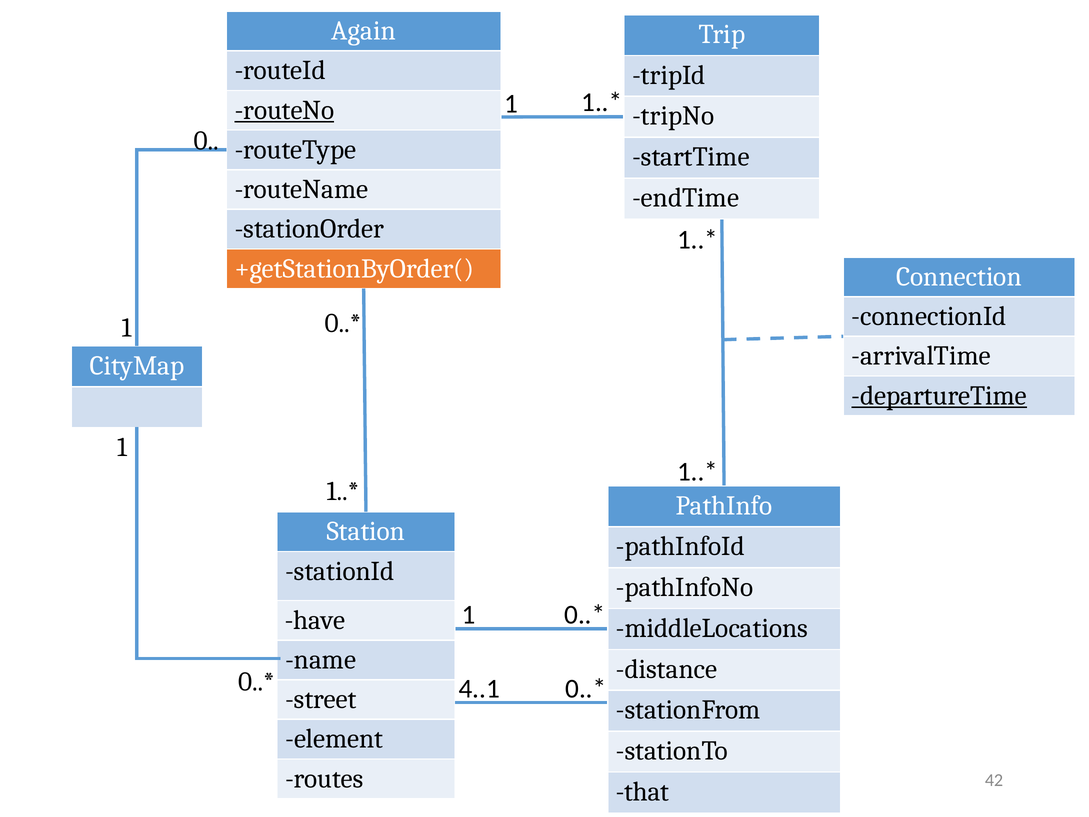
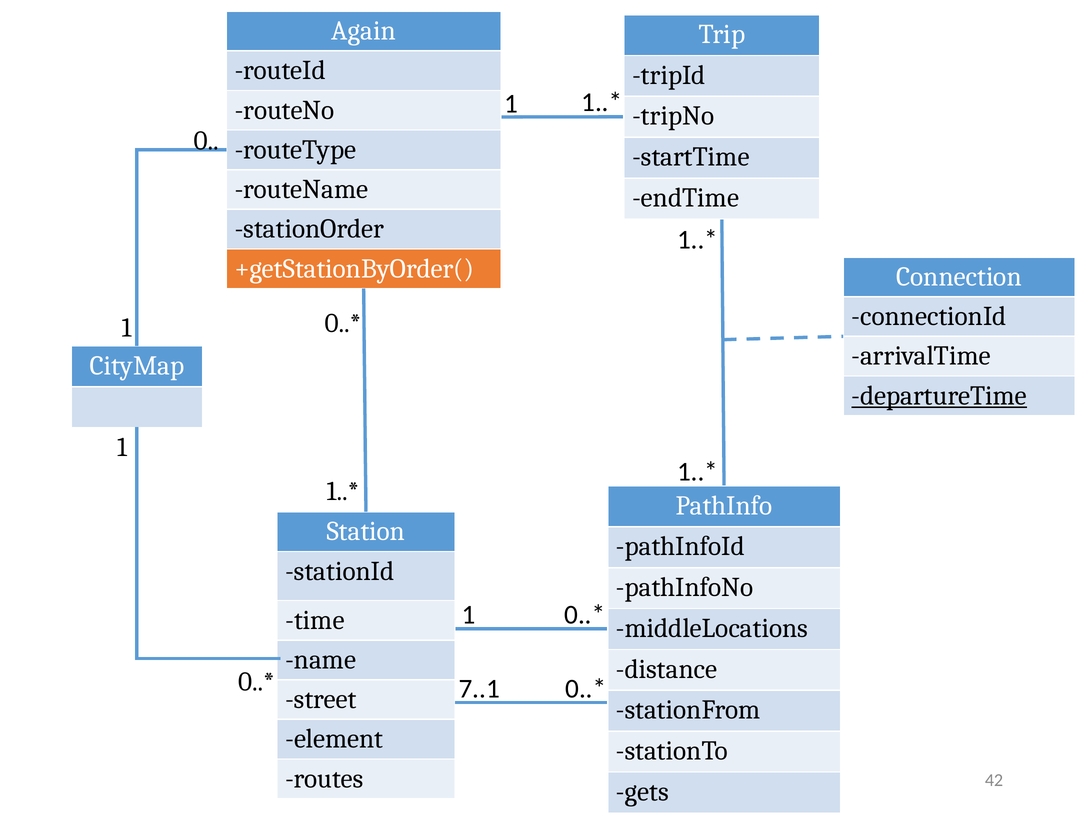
routeNo underline: present -> none
have: have -> time
4..1: 4..1 -> 7..1
that: that -> gets
